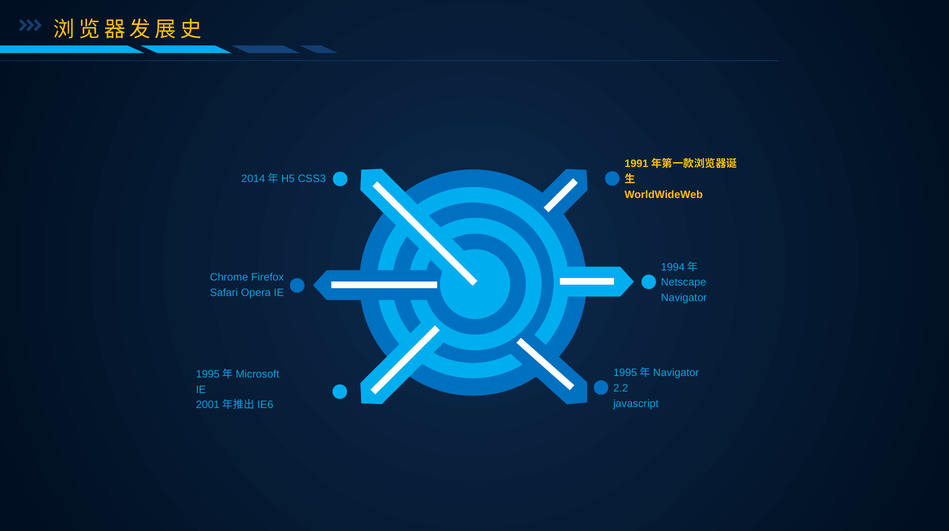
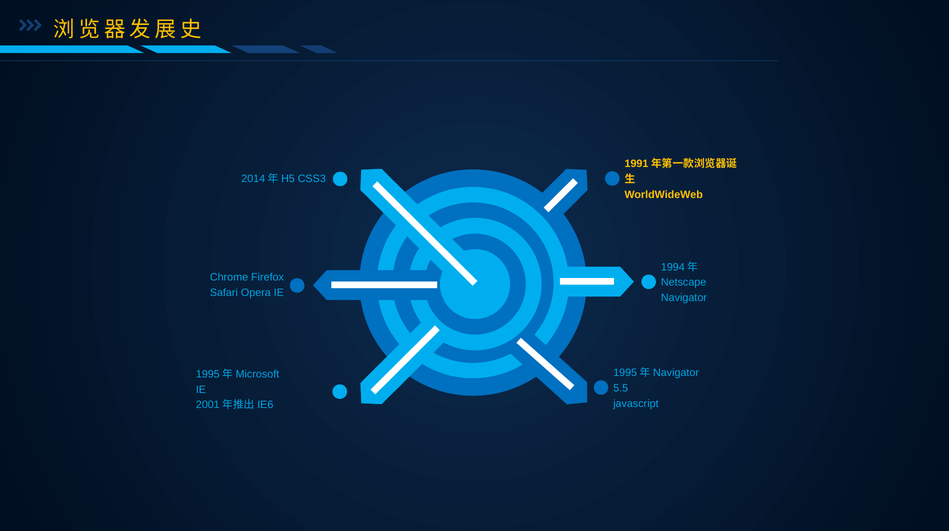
2.2: 2.2 -> 5.5
